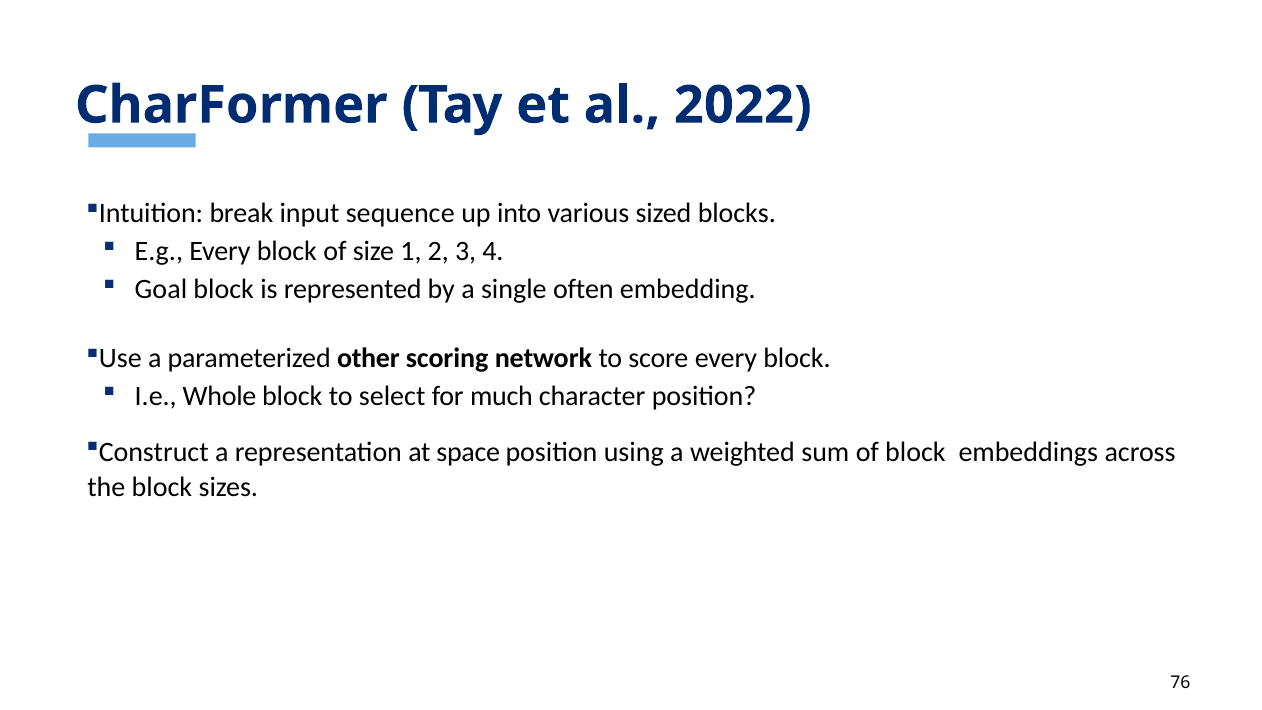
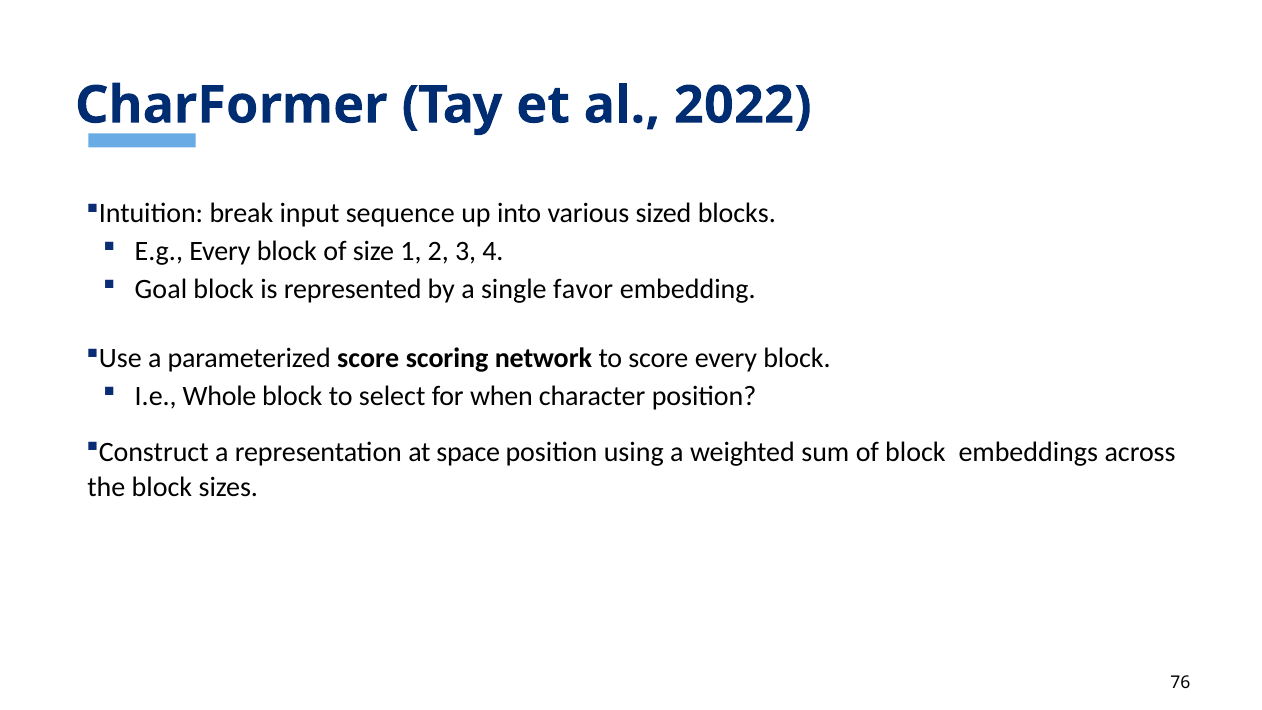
often: often -> favor
parameterized other: other -> score
much: much -> when
